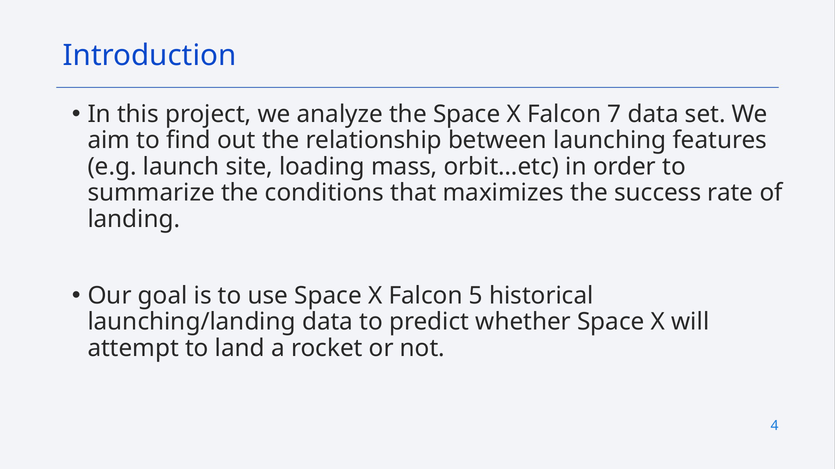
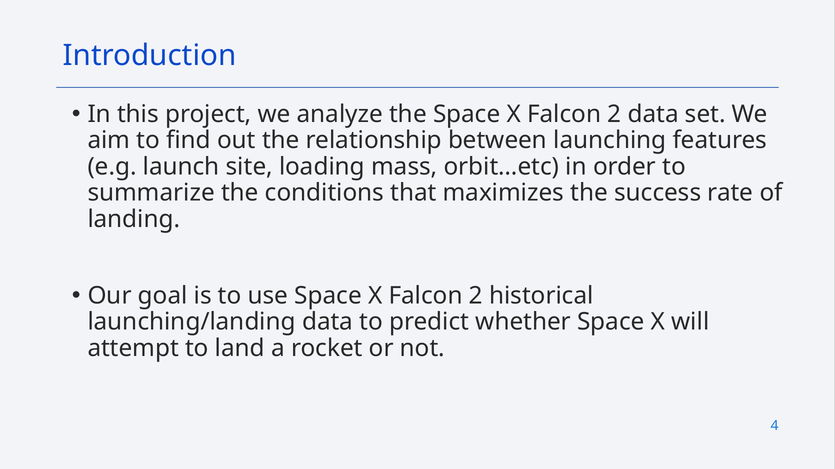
7 at (614, 114): 7 -> 2
5 at (476, 296): 5 -> 2
